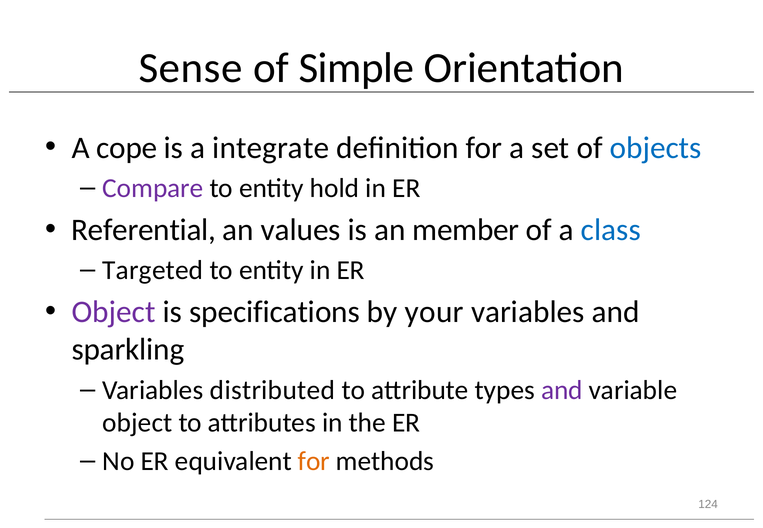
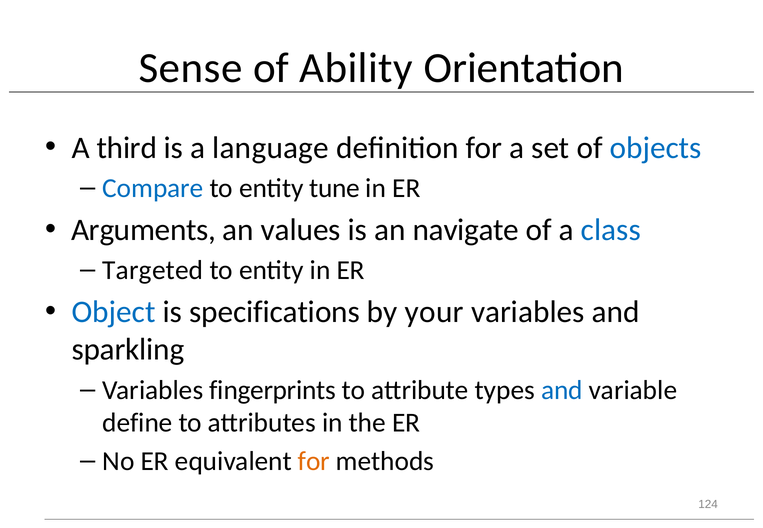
Simple: Simple -> Ability
cope: cope -> third
integrate: integrate -> language
Compare colour: purple -> blue
hold: hold -> tune
Referential: Referential -> Arguments
member: member -> navigate
Object at (114, 312) colour: purple -> blue
distributed: distributed -> fingerprints
and at (562, 390) colour: purple -> blue
object at (137, 423): object -> define
